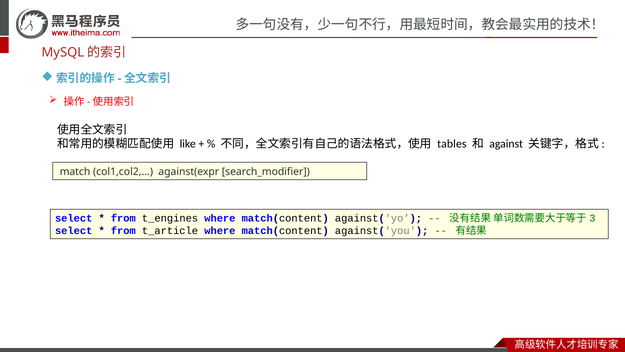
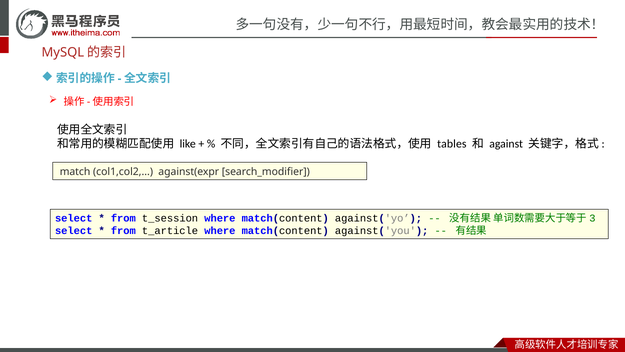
t_engines: t_engines -> t_session
